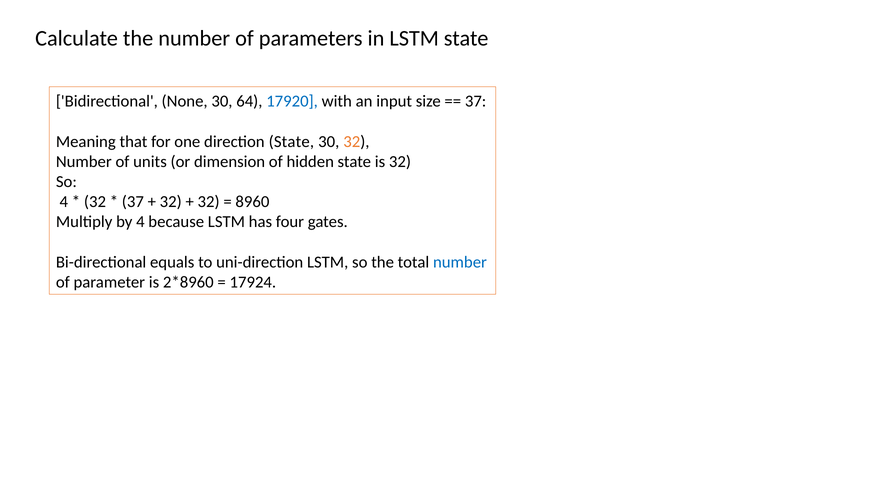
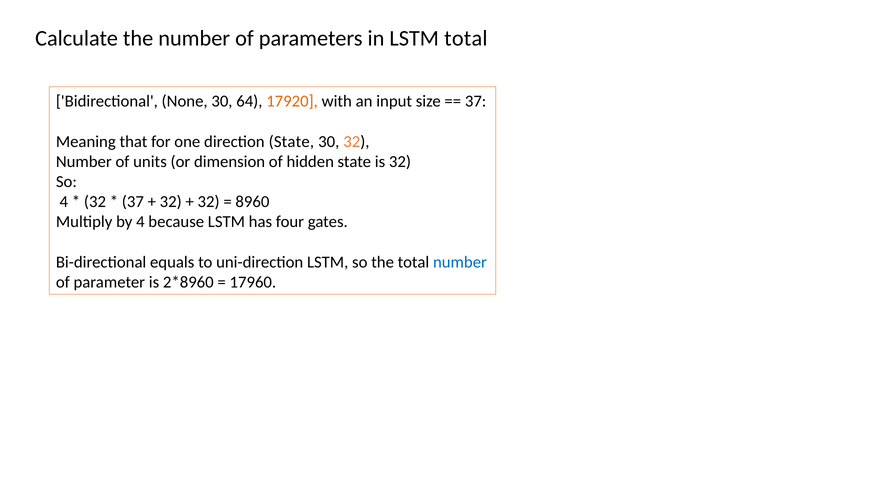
LSTM state: state -> total
17920 colour: blue -> orange
17924: 17924 -> 17960
